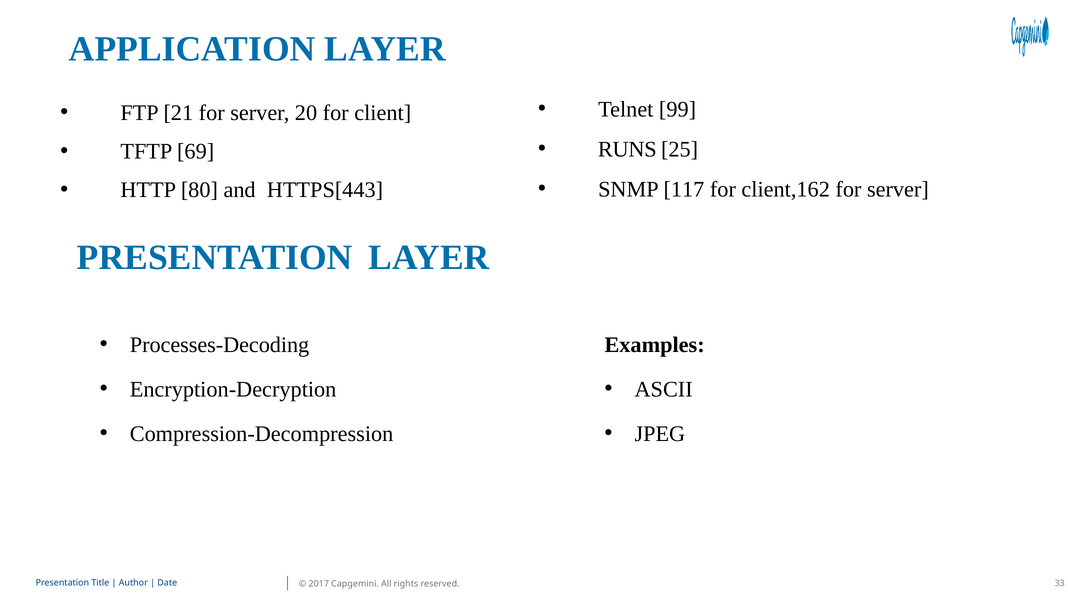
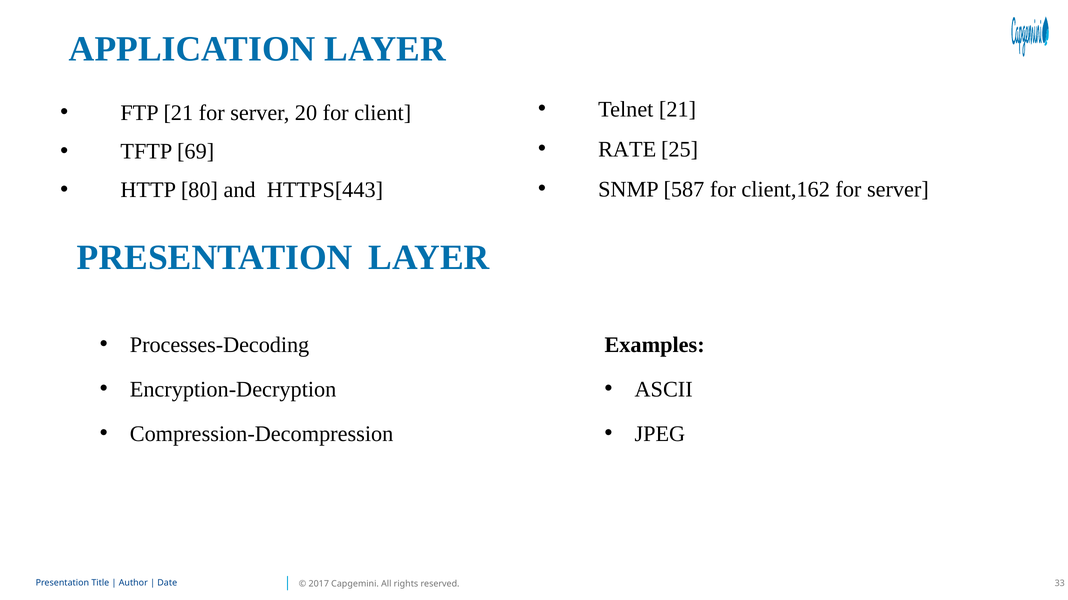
Telnet 99: 99 -> 21
RUNS: RUNS -> RATE
117: 117 -> 587
